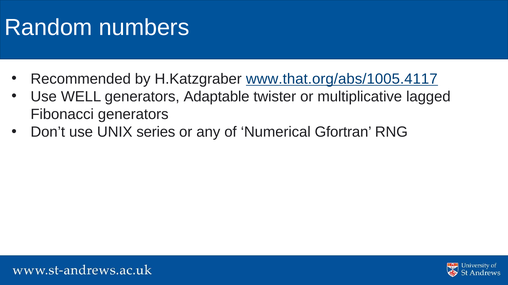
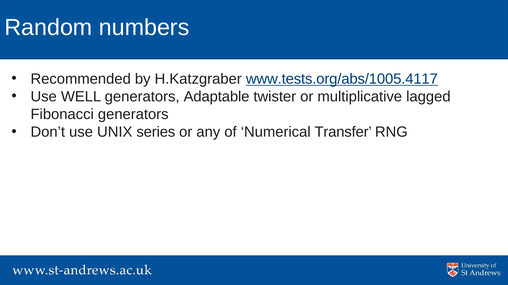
www.that.org/abs/1005.4117: www.that.org/abs/1005.4117 -> www.tests.org/abs/1005.4117
Gfortran: Gfortran -> Transfer
